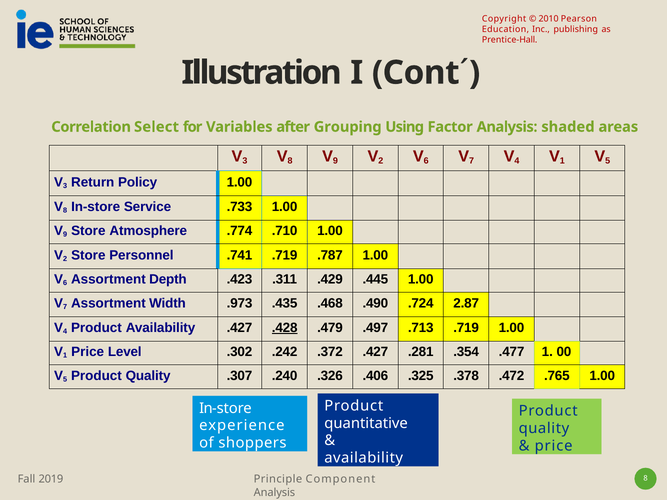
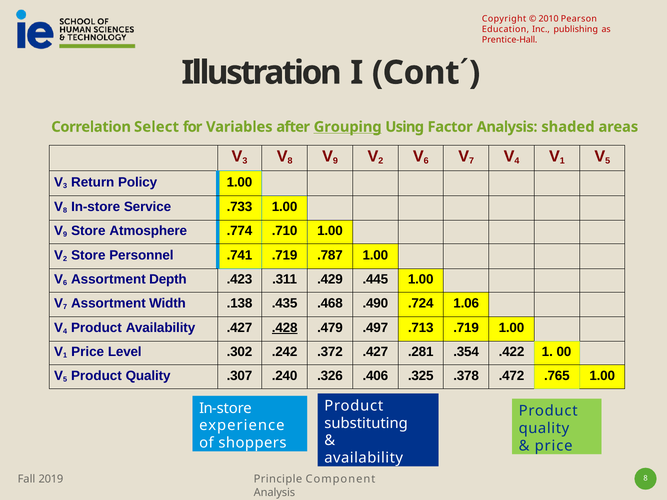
Grouping underline: none -> present
.973: .973 -> .138
2.87: 2.87 -> 1.06
.477: .477 -> .422
quantitative: quantitative -> substituting
